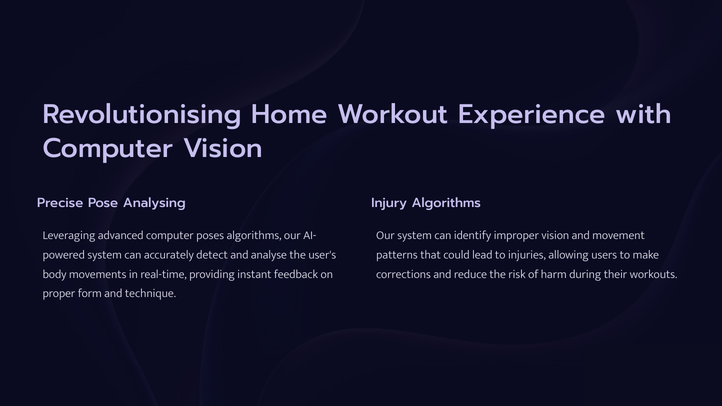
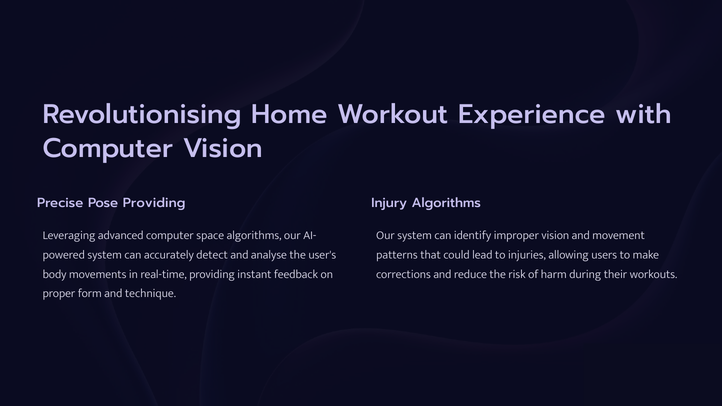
Pose Analysing: Analysing -> Providing
poses: poses -> space
